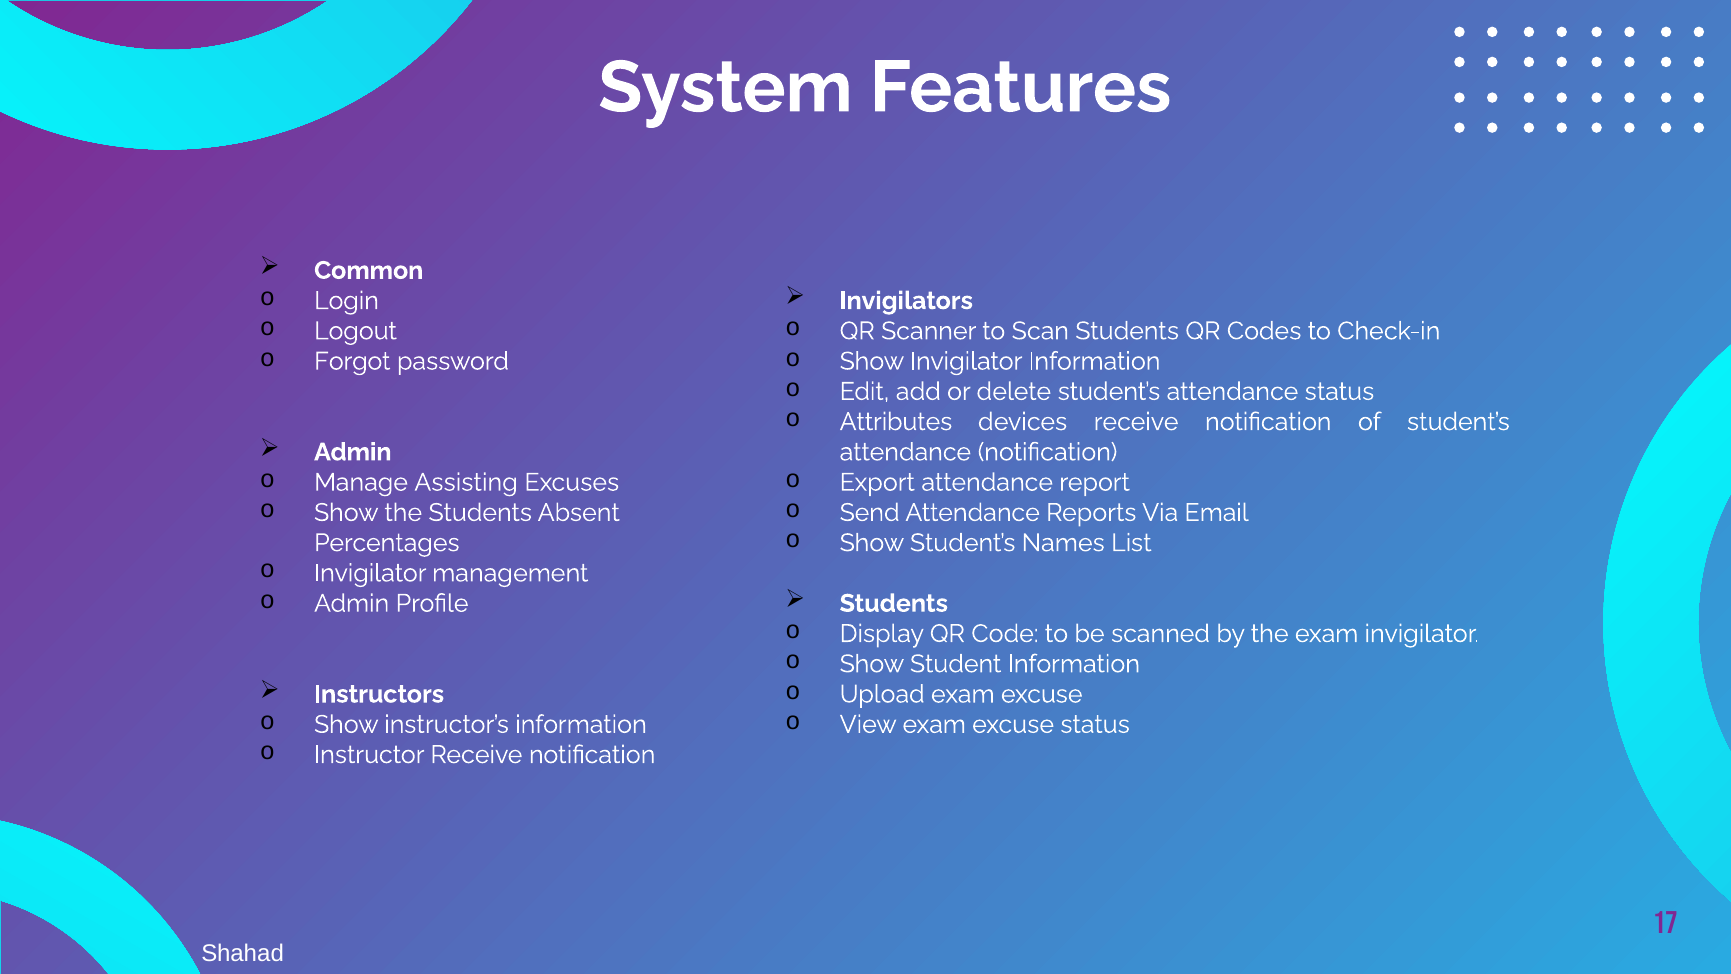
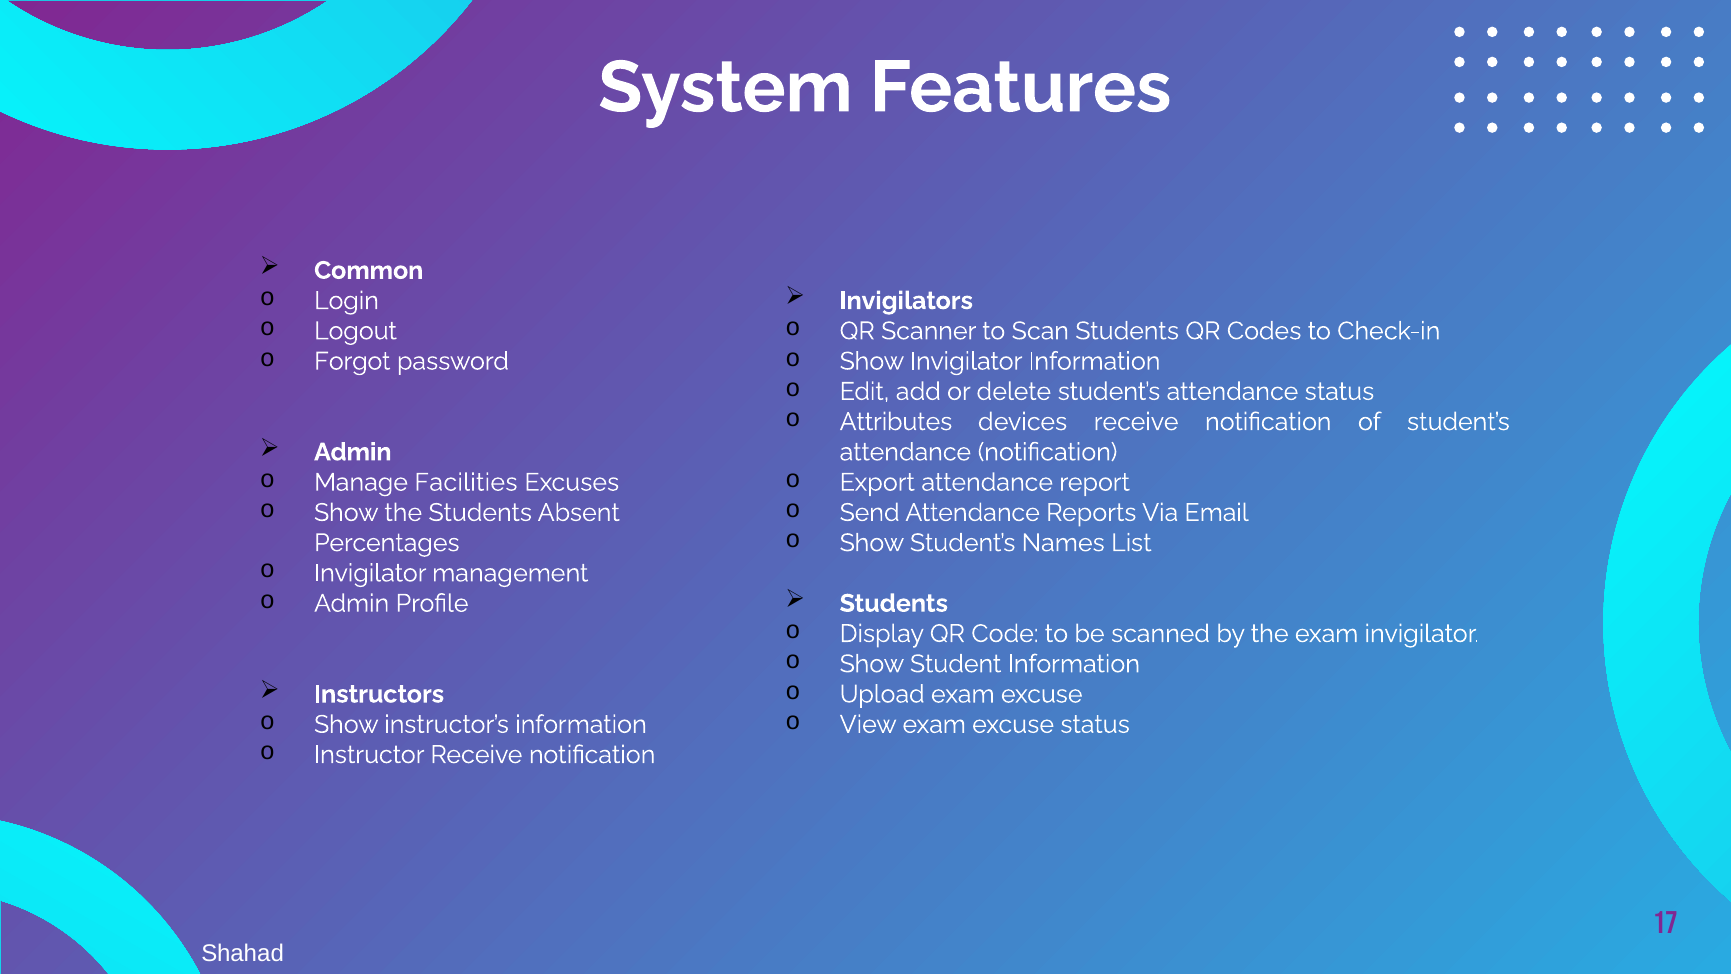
Assisting: Assisting -> Facilities
